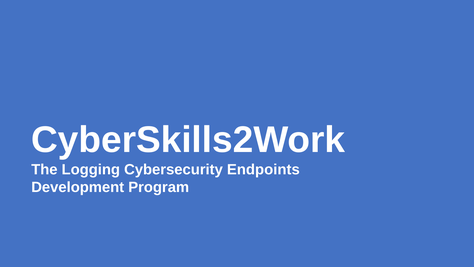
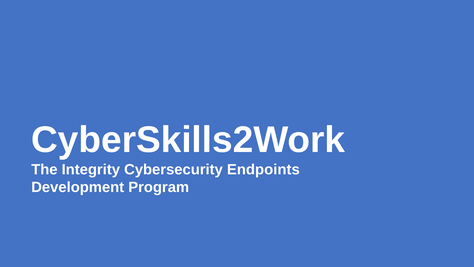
Logging: Logging -> Integrity
